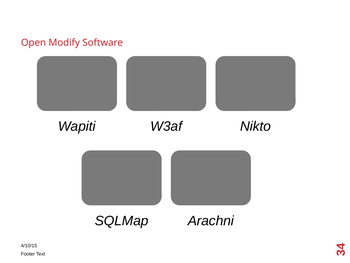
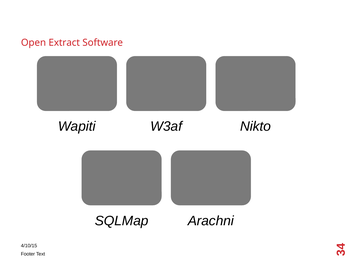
Modify: Modify -> Extract
